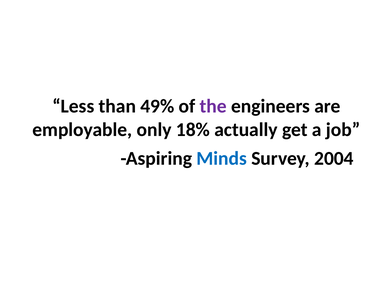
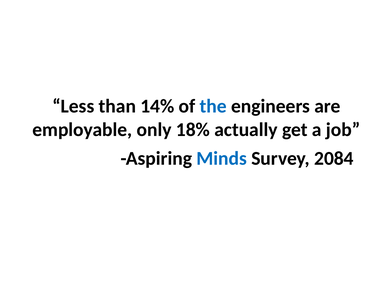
49%: 49% -> 14%
the colour: purple -> blue
2004: 2004 -> 2084
